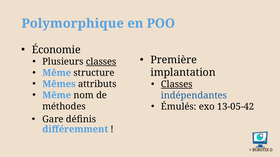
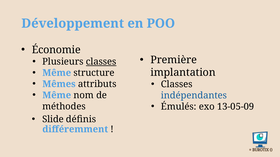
Polymorphique: Polymorphique -> Développement
Classes at (177, 85) underline: present -> none
13-05-42: 13-05-42 -> 13-05-09
Gare: Gare -> Slide
